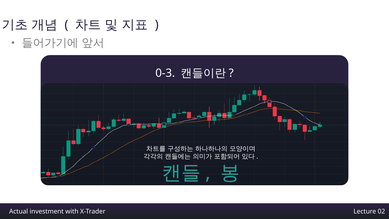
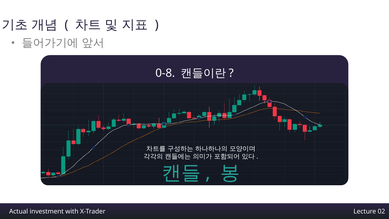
0-3: 0-3 -> 0-8
